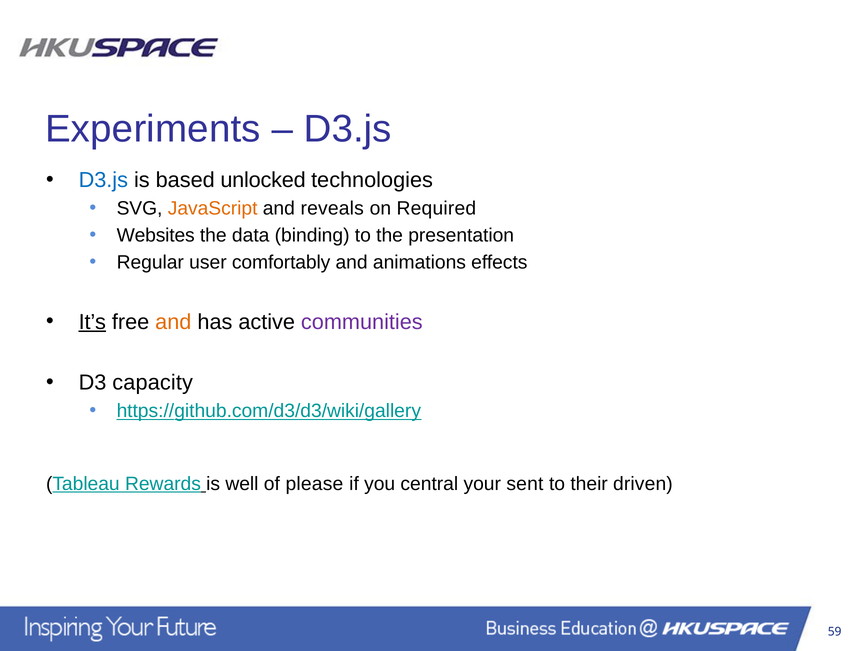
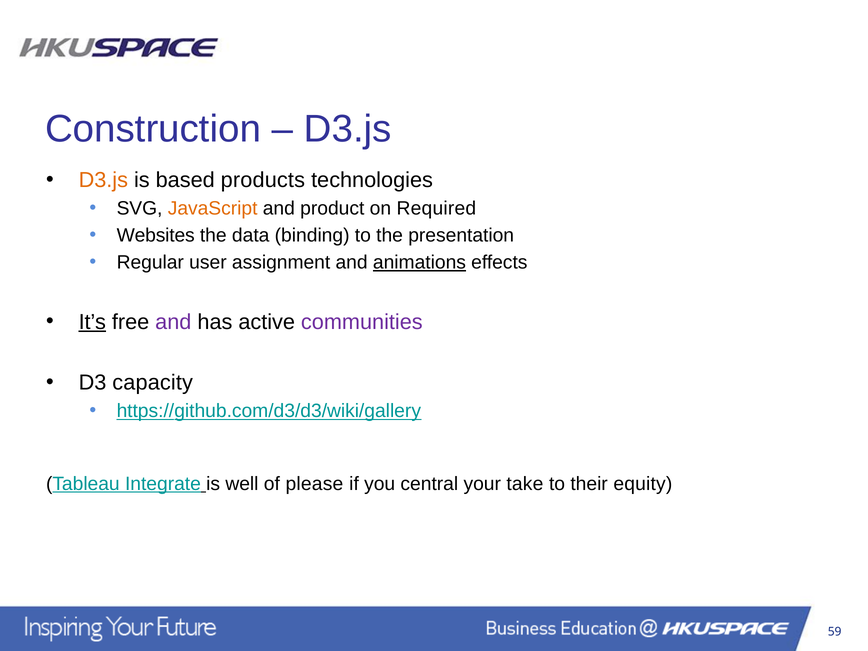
Experiments: Experiments -> Construction
D3.js at (103, 180) colour: blue -> orange
unlocked: unlocked -> products
reveals: reveals -> product
comfortably: comfortably -> assignment
animations underline: none -> present
and at (173, 322) colour: orange -> purple
Rewards: Rewards -> Integrate
sent: sent -> take
driven: driven -> equity
